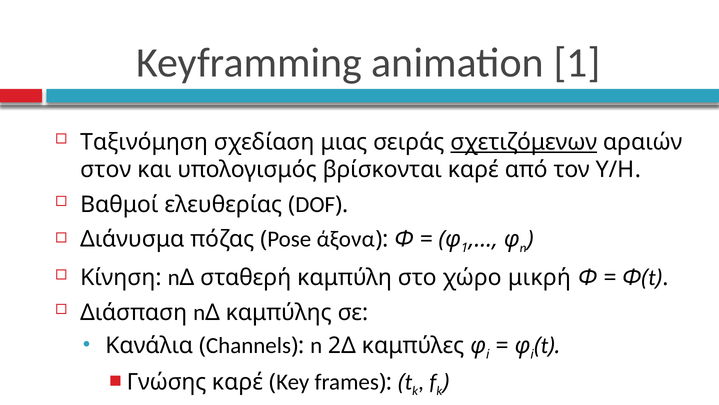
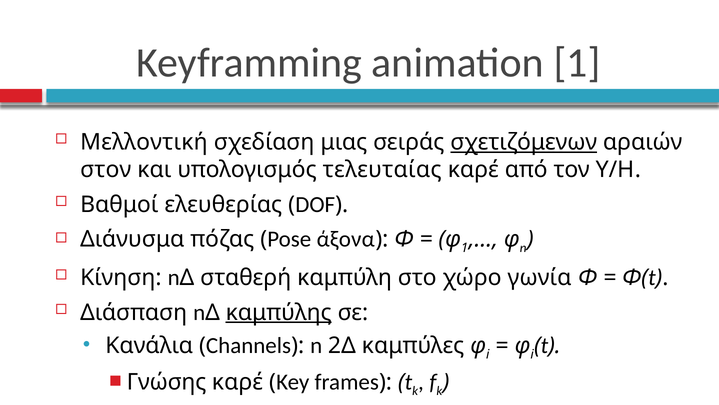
Ταξινόμηση: Ταξινόμηση -> Μελλοντική
βρίσκονται: βρίσκονται -> τελευταίας
μικρή: μικρή -> γωνία
καμπύλης underline: none -> present
